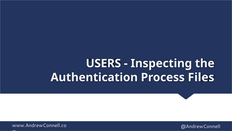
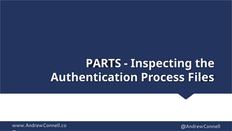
USERS: USERS -> PARTS
